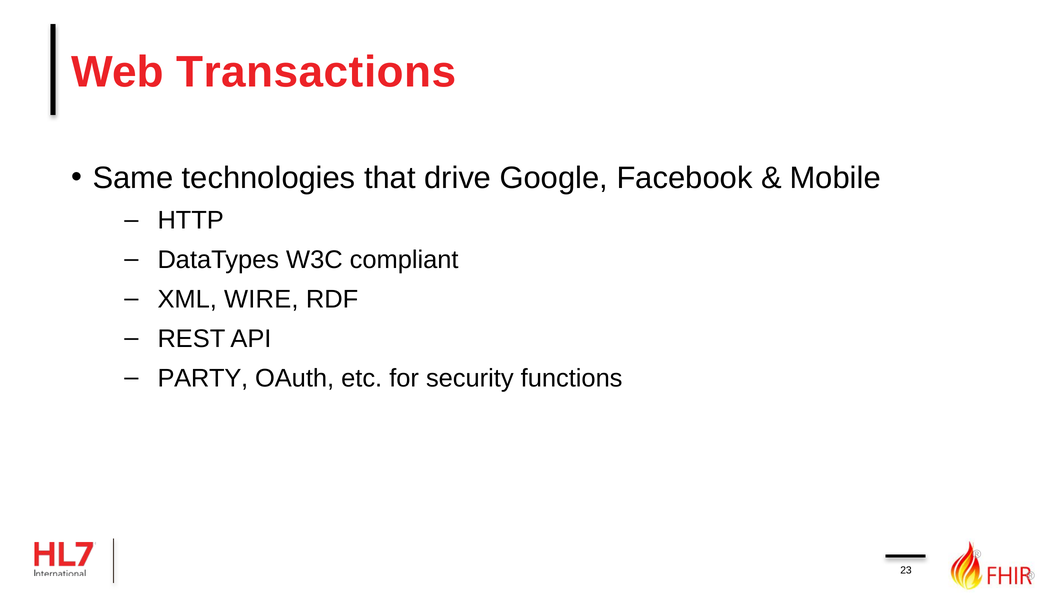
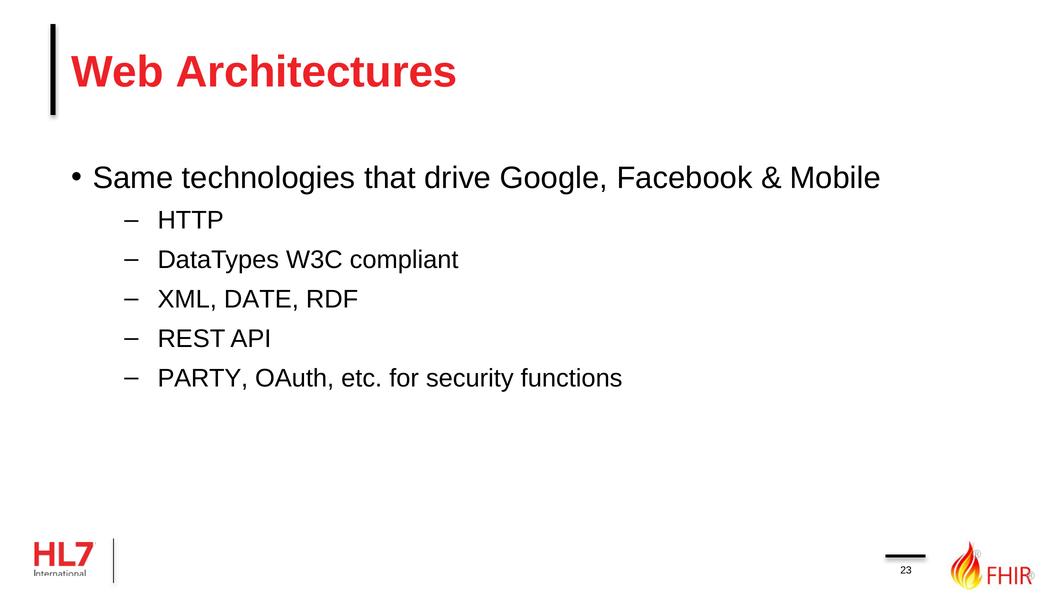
Transactions: Transactions -> Architectures
WIRE: WIRE -> DATE
